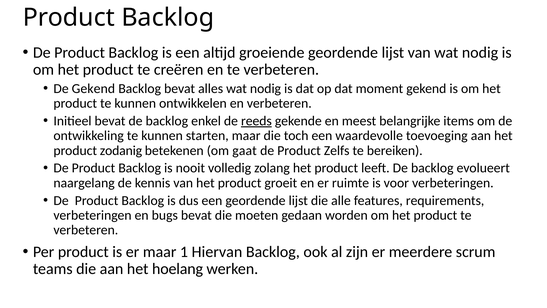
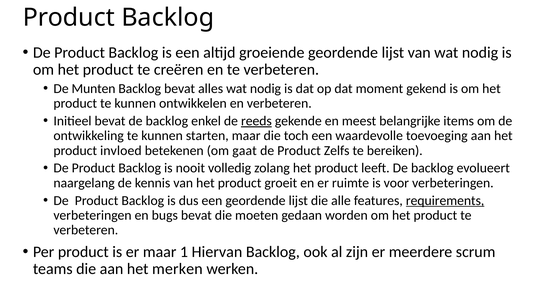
De Gekend: Gekend -> Munten
zodanig: zodanig -> invloed
requirements underline: none -> present
hoelang: hoelang -> merken
